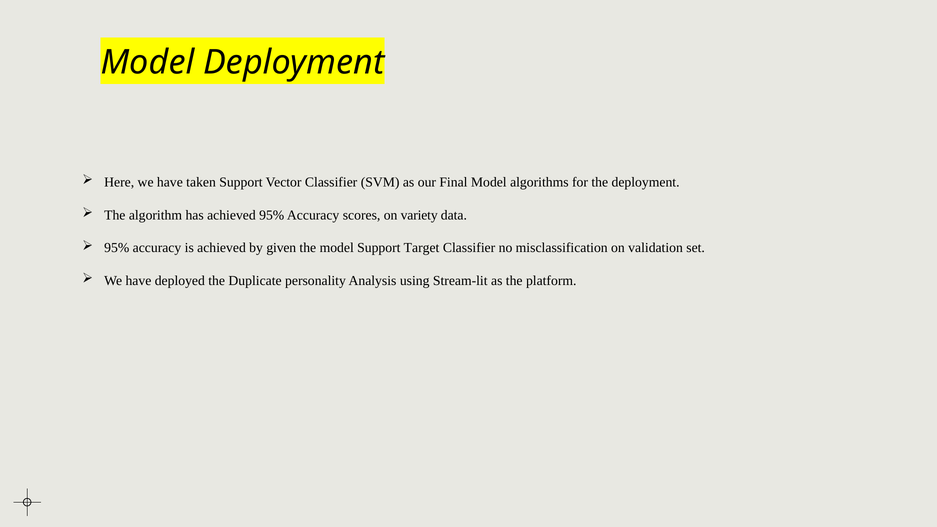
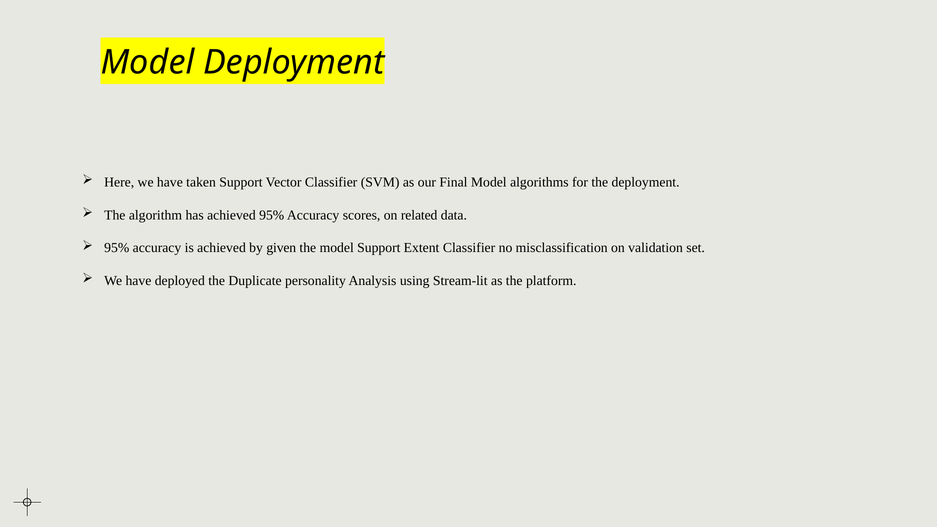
variety: variety -> related
Target: Target -> Extent
